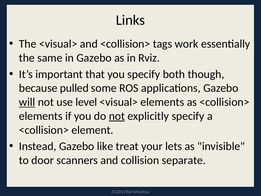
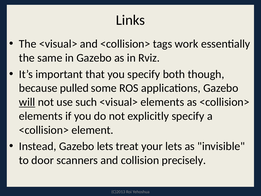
level: level -> such
not at (117, 116) underline: present -> none
Gazebo like: like -> lets
separate: separate -> precisely
